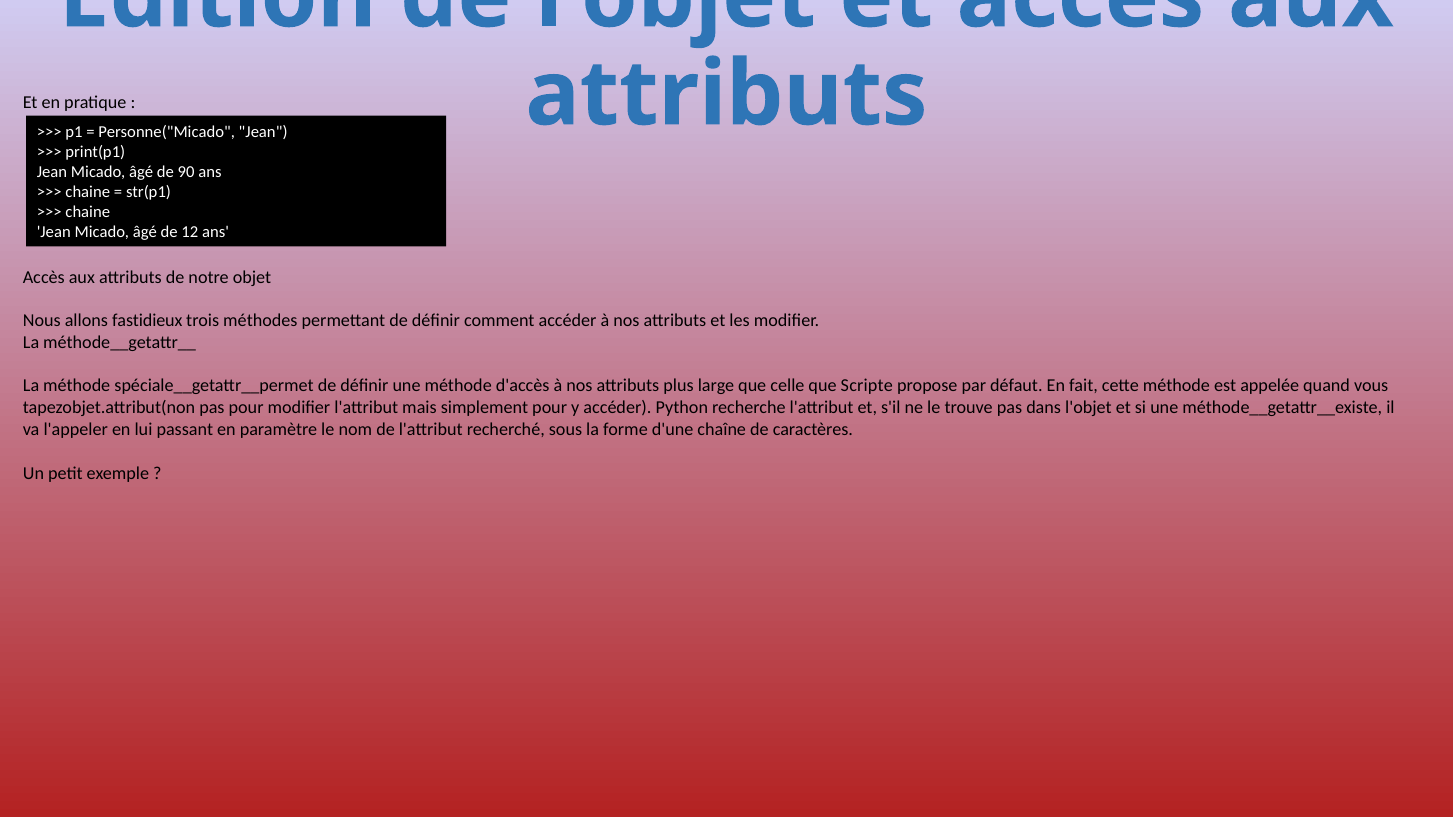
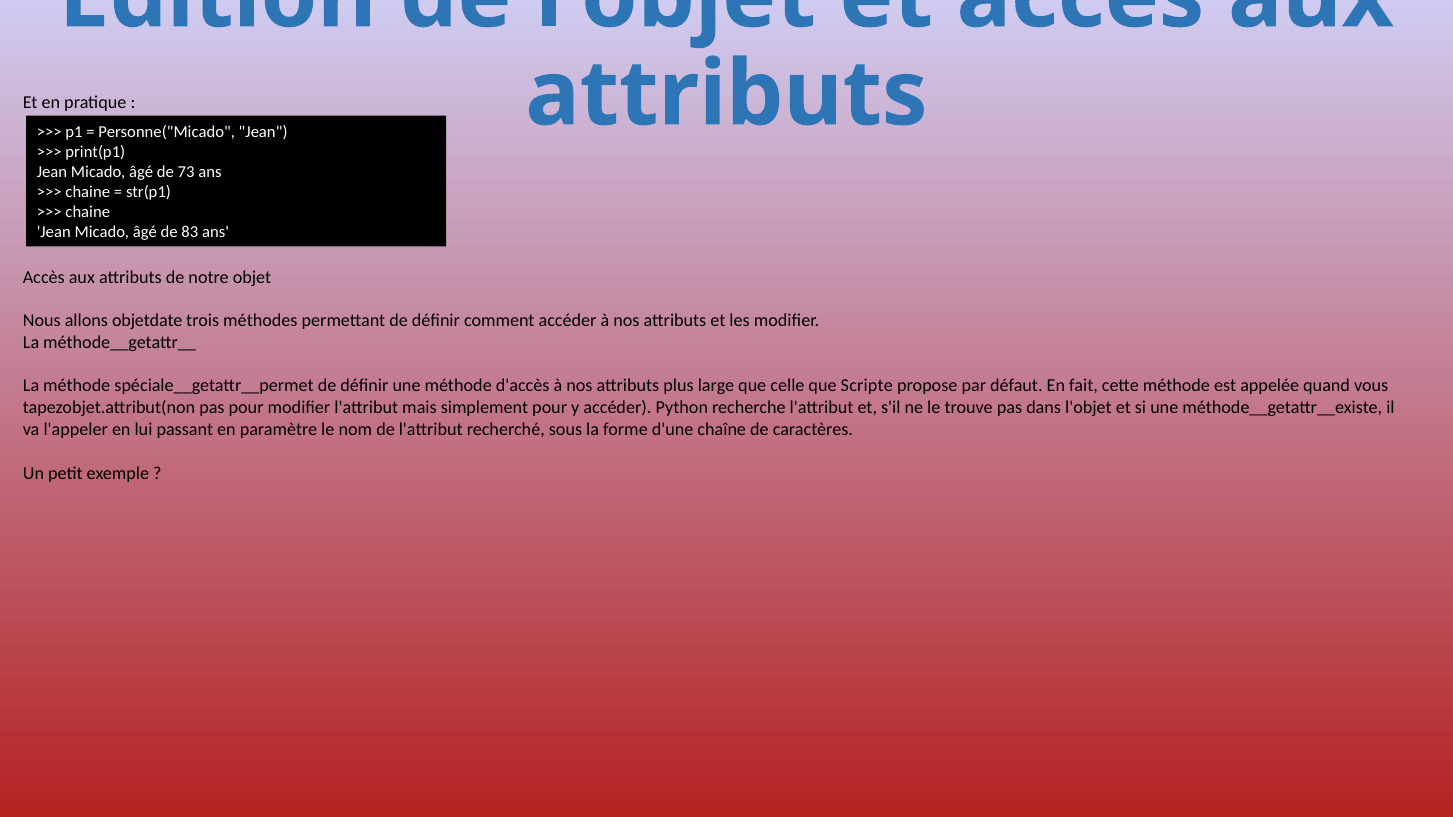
90: 90 -> 73
12: 12 -> 83
fastidieux: fastidieux -> objetdate
